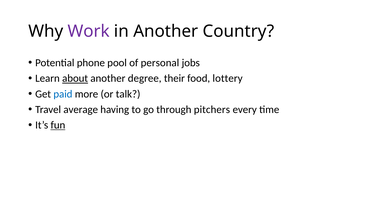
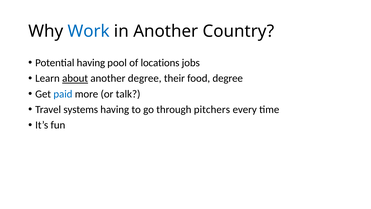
Work colour: purple -> blue
Potential phone: phone -> having
personal: personal -> locations
food lottery: lottery -> degree
average: average -> systems
fun underline: present -> none
